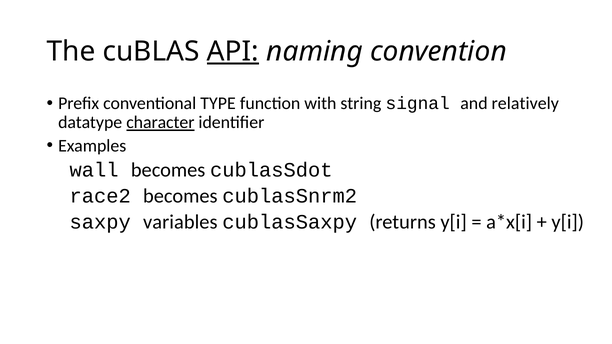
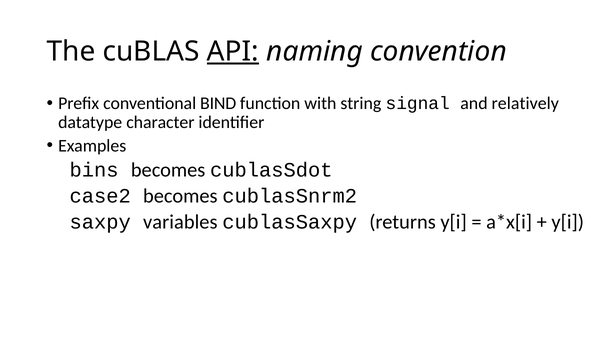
TYPE: TYPE -> BIND
character underline: present -> none
wall: wall -> bins
race2: race2 -> case2
